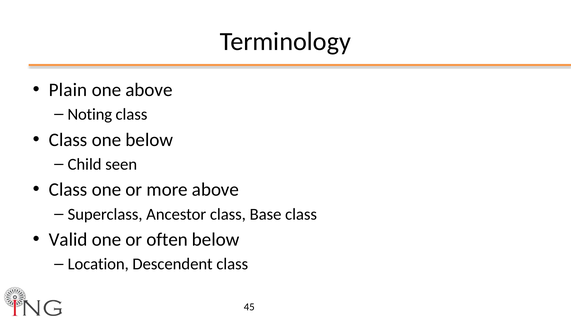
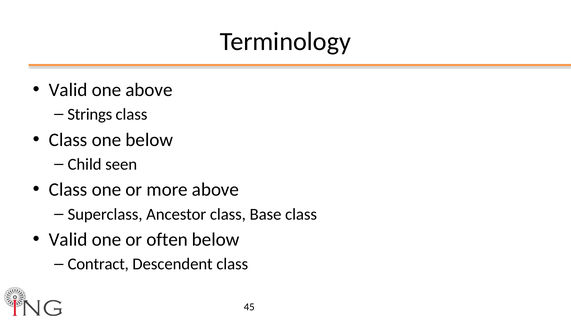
Plain at (68, 90): Plain -> Valid
Noting: Noting -> Strings
Location: Location -> Contract
